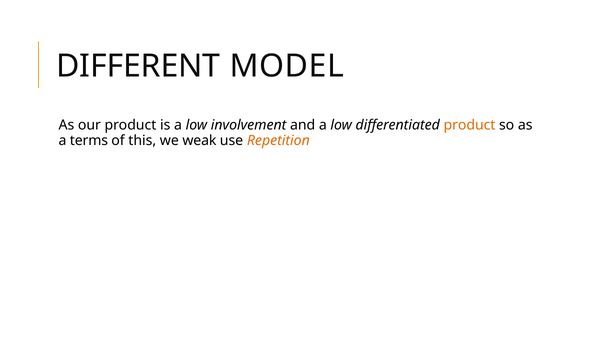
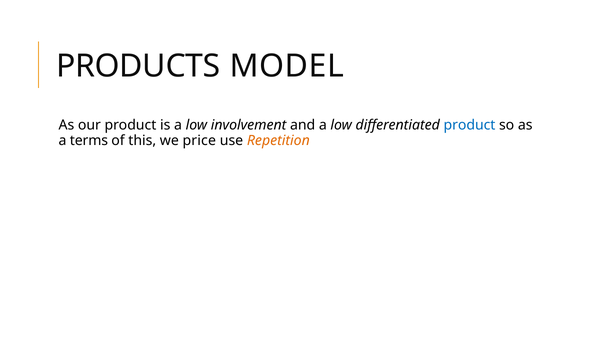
DIFFERENT: DIFFERENT -> PRODUCTS
product at (470, 125) colour: orange -> blue
weak: weak -> price
